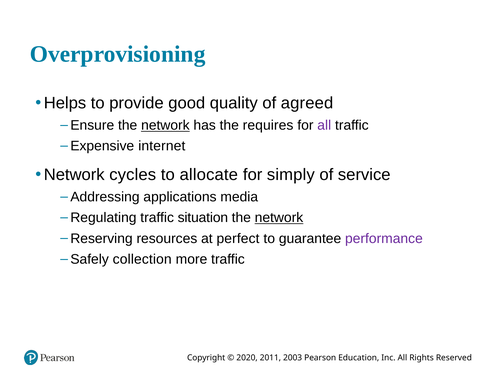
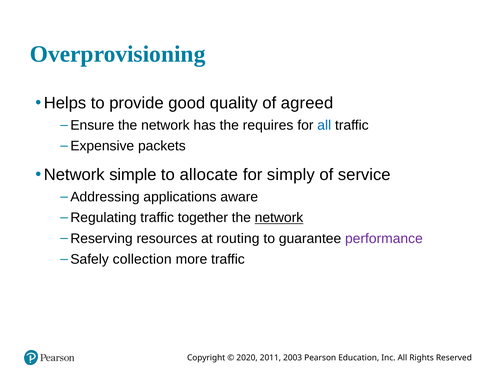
network at (165, 125) underline: present -> none
all at (324, 125) colour: purple -> blue
internet: internet -> packets
cycles: cycles -> simple
media: media -> aware
situation: situation -> together
perfect: perfect -> routing
